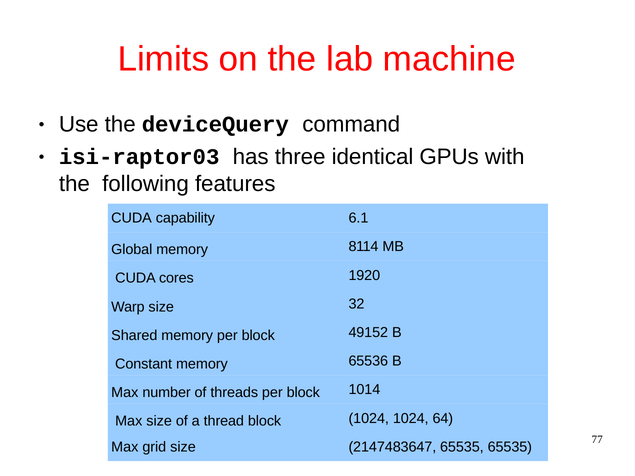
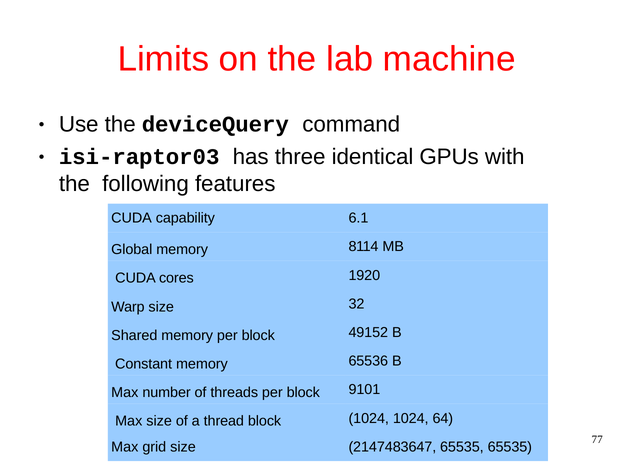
1014: 1014 -> 9101
